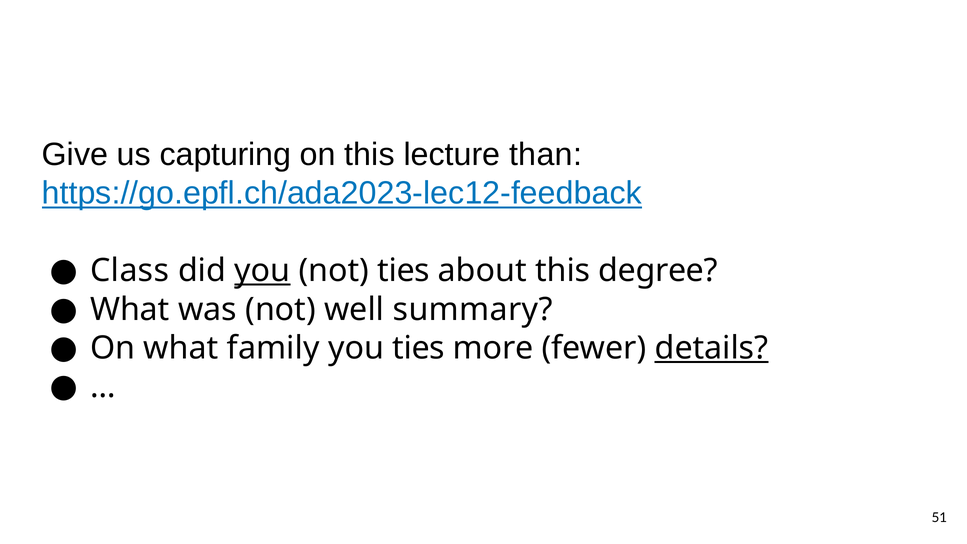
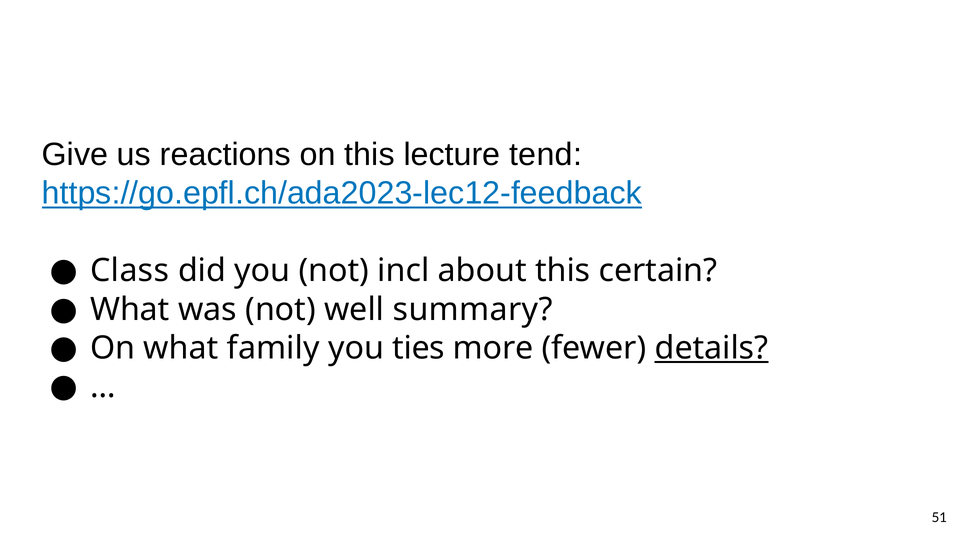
capturing: capturing -> reactions
than: than -> tend
you at (262, 271) underline: present -> none
not ties: ties -> incl
degree: degree -> certain
